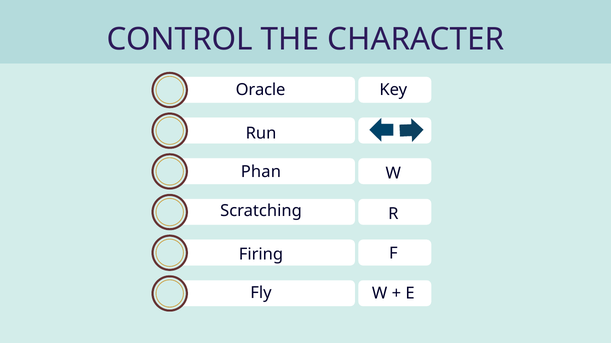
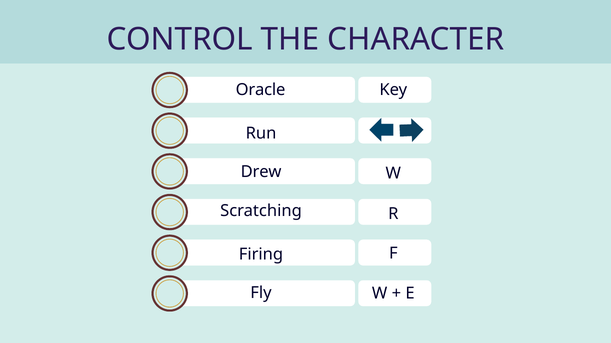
Phan: Phan -> Drew
